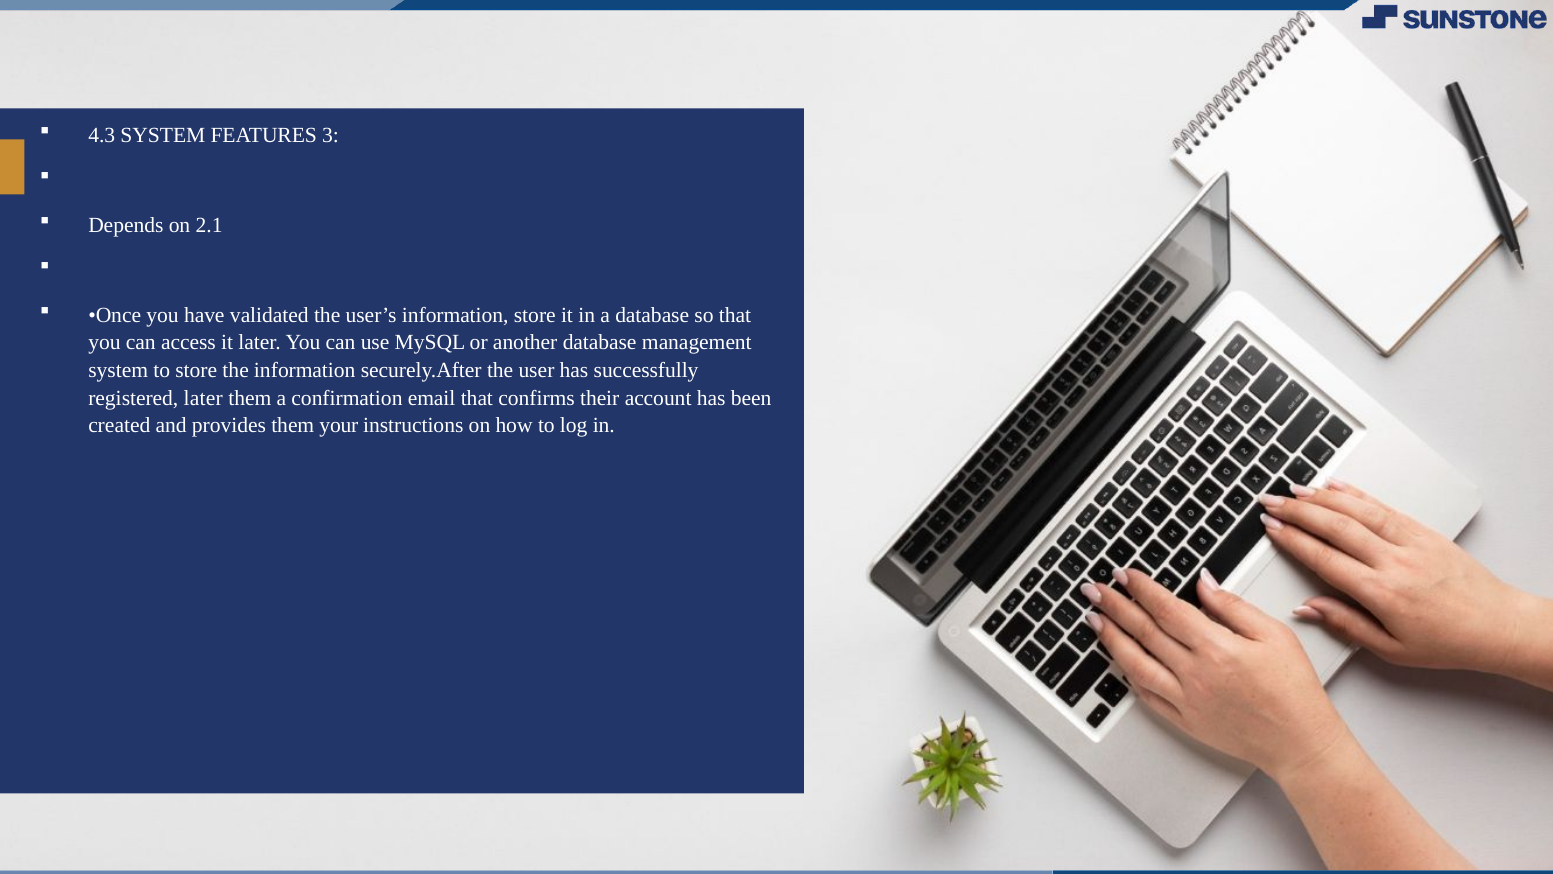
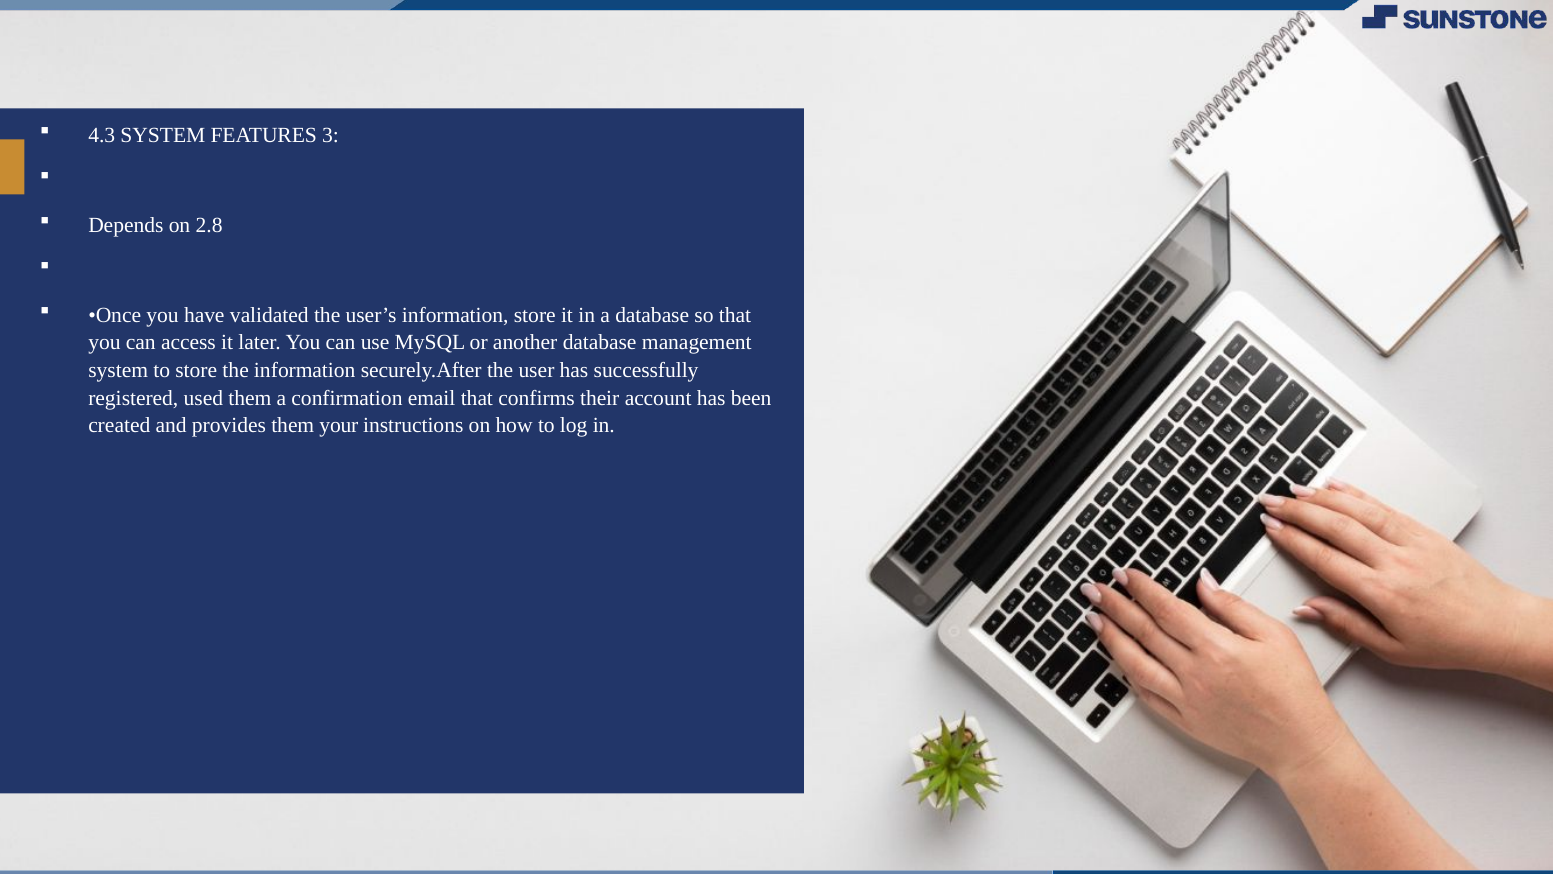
2.1: 2.1 -> 2.8
registered later: later -> used
